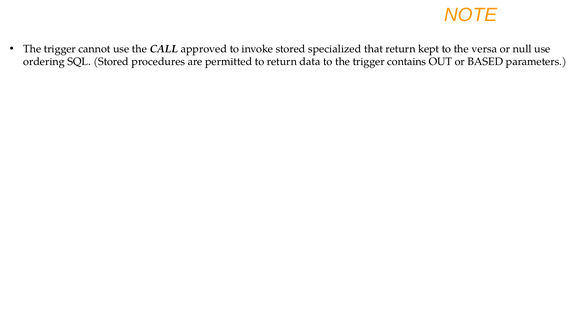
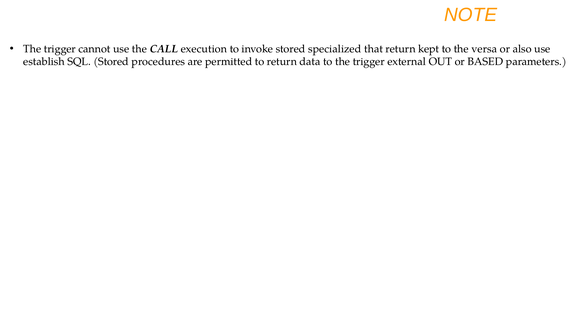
approved: approved -> execution
null: null -> also
ordering: ordering -> establish
contains: contains -> external
